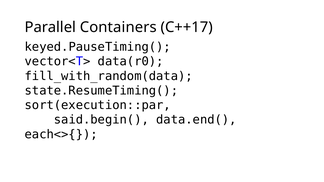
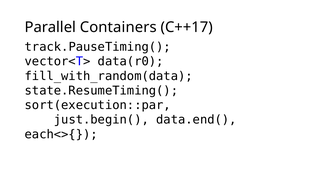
keyed.PauseTiming(: keyed.PauseTiming( -> track.PauseTiming(
said.begin(: said.begin( -> just.begin(
